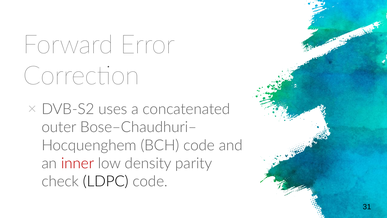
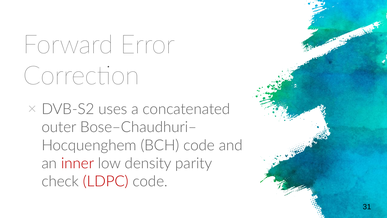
LDPC colour: black -> red
